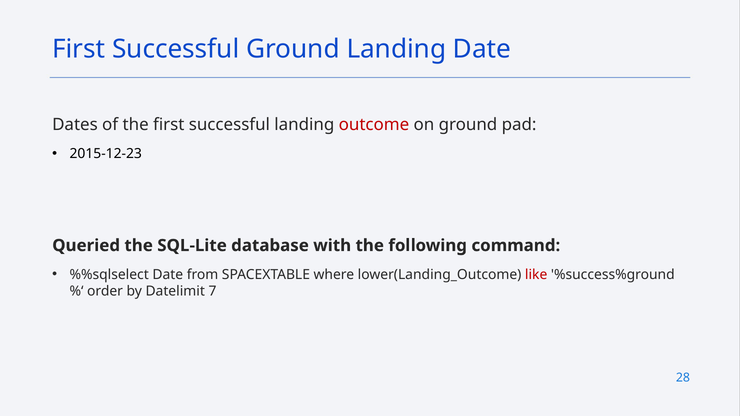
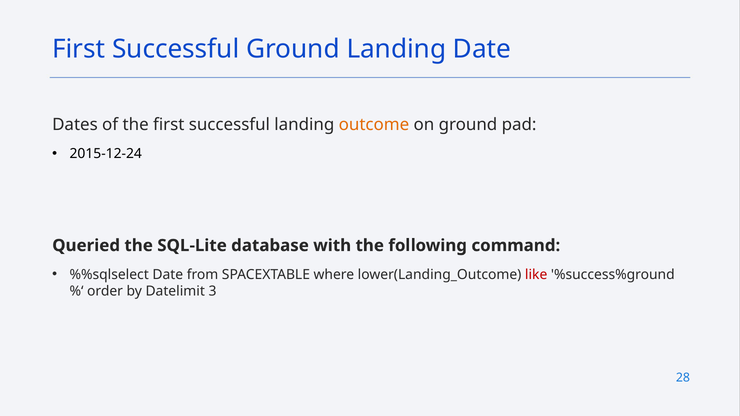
outcome colour: red -> orange
2015-12-23: 2015-12-23 -> 2015-12-24
7: 7 -> 3
